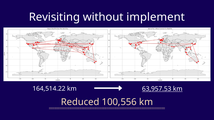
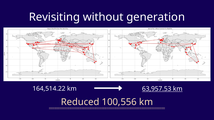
implement: implement -> generation
